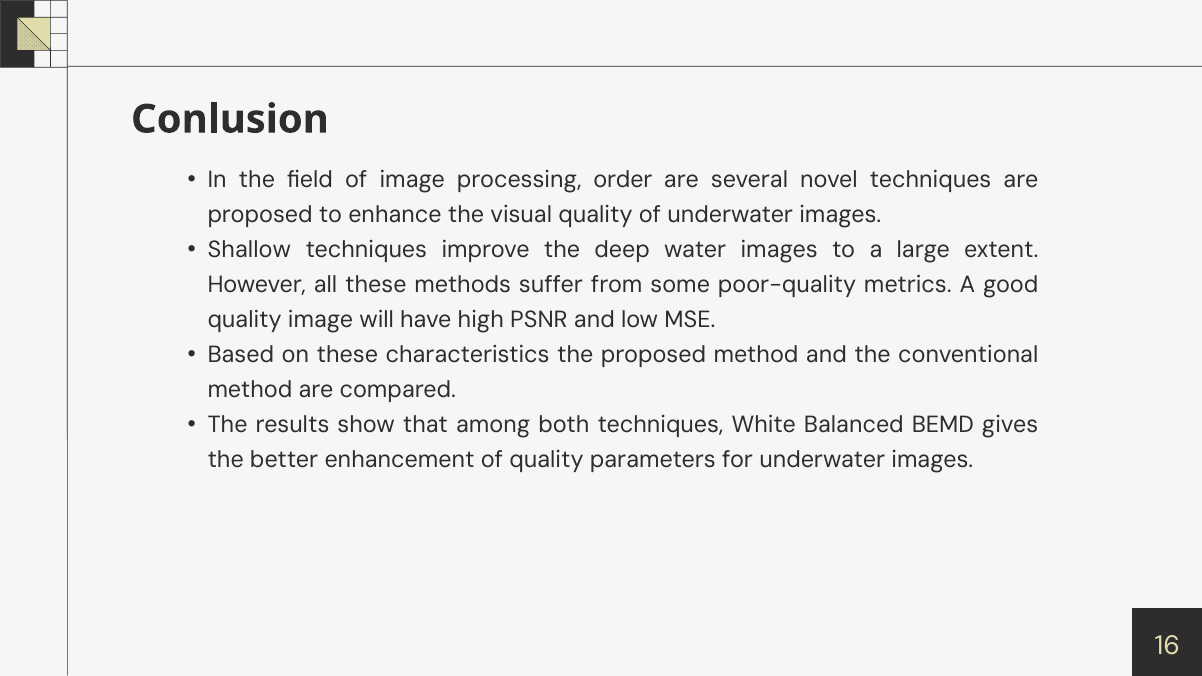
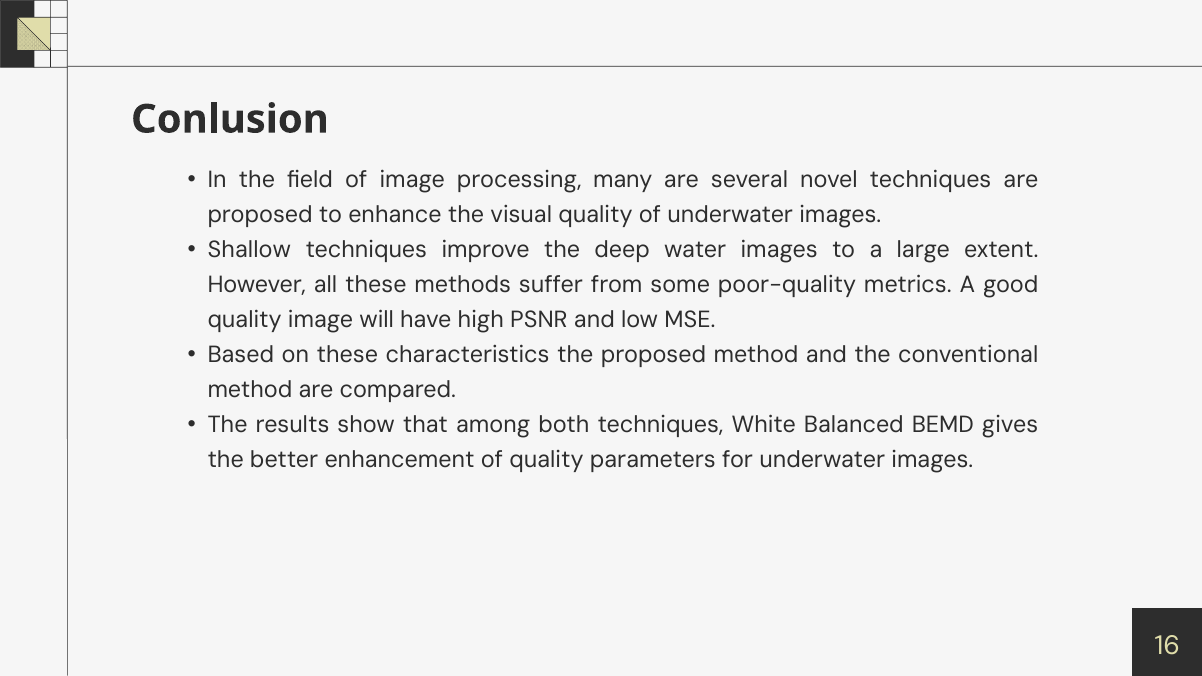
order: order -> many
